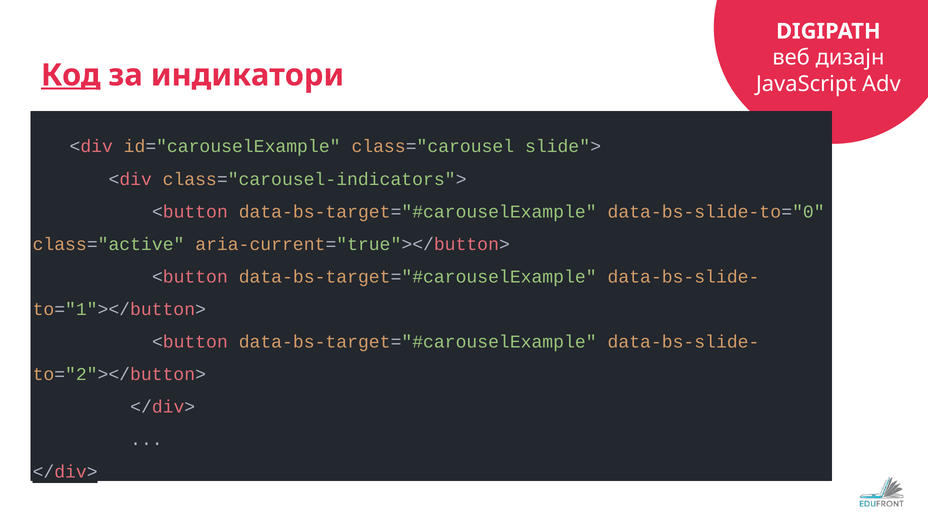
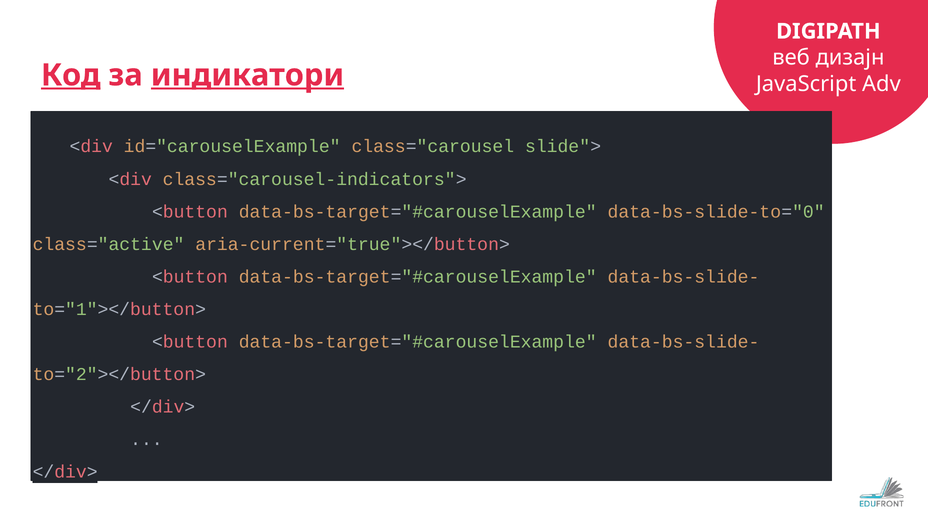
индикатори underline: none -> present
